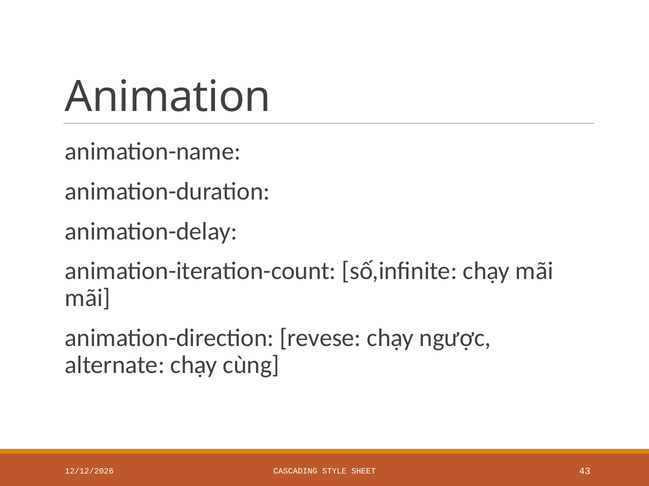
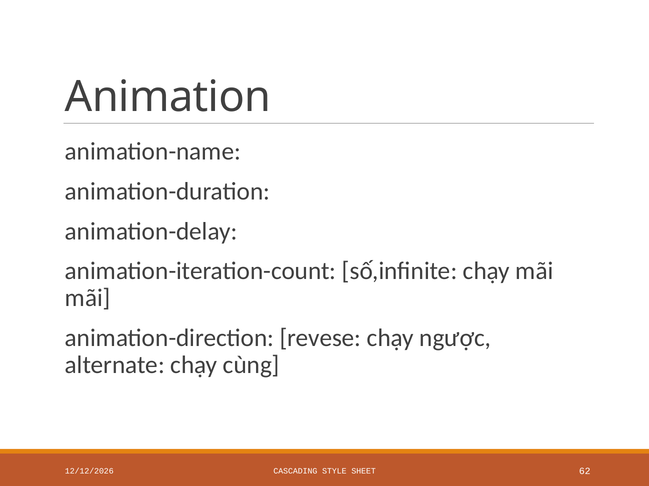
43: 43 -> 62
